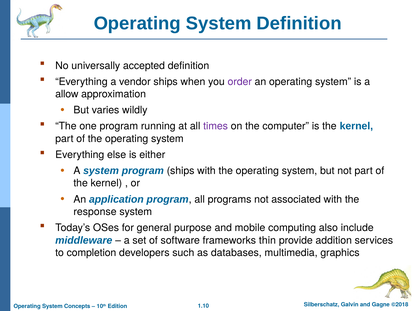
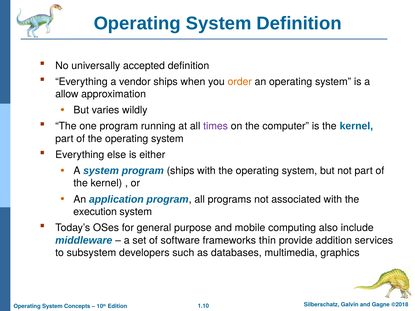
order colour: purple -> orange
response: response -> execution
completion: completion -> subsystem
